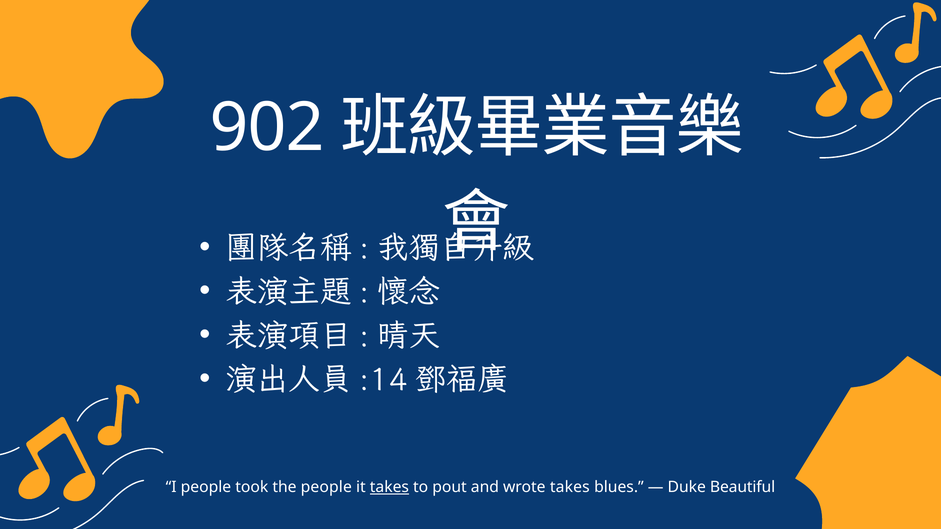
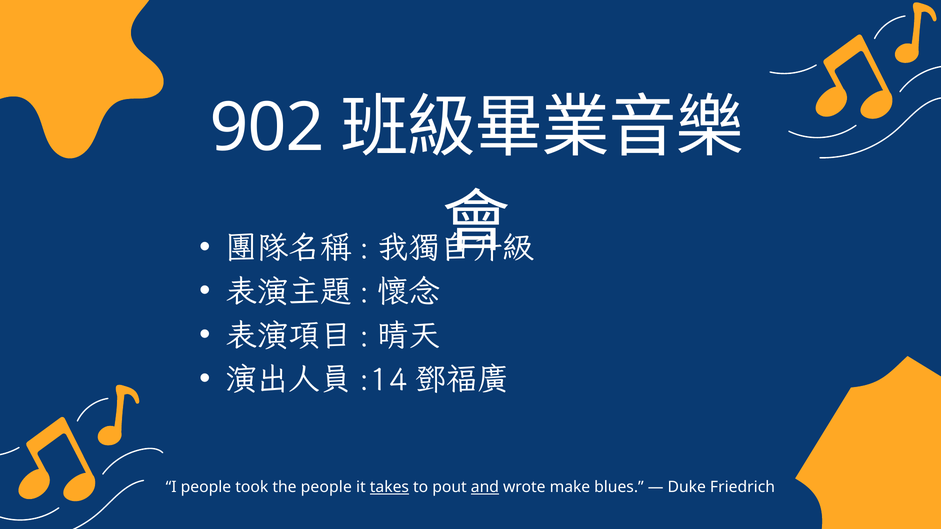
and underline: none -> present
wrote takes: takes -> make
Beautiful: Beautiful -> Friedrich
